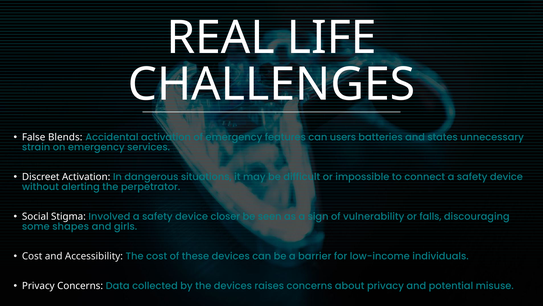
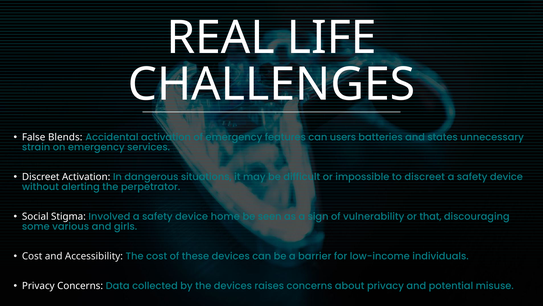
to connect: connect -> discreet
closer: closer -> home
falls: falls -> that
shapes: shapes -> various
